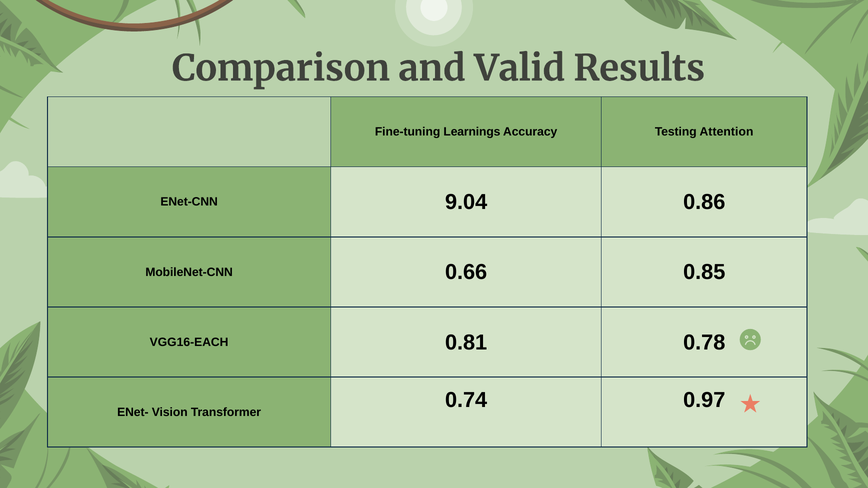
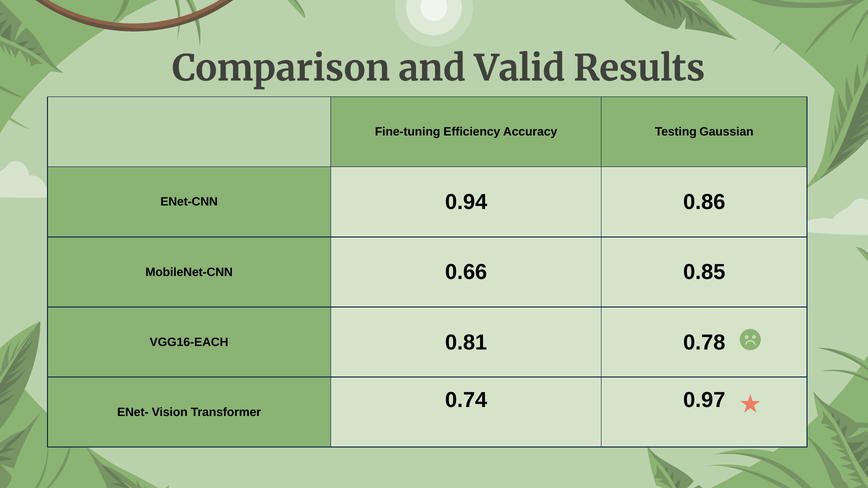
Learnings: Learnings -> Efficiency
Attention: Attention -> Gaussian
9.04: 9.04 -> 0.94
